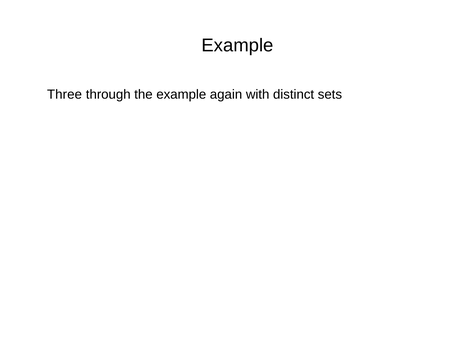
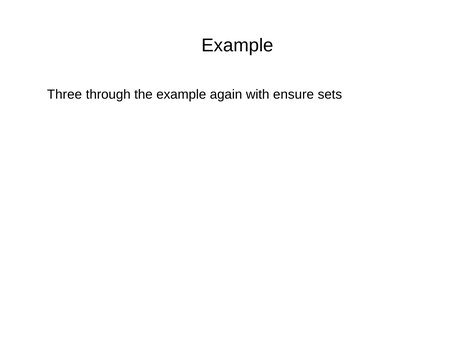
distinct: distinct -> ensure
